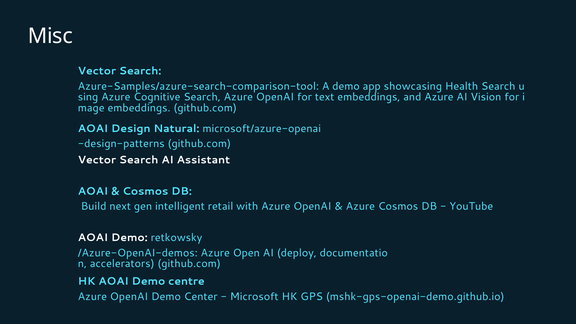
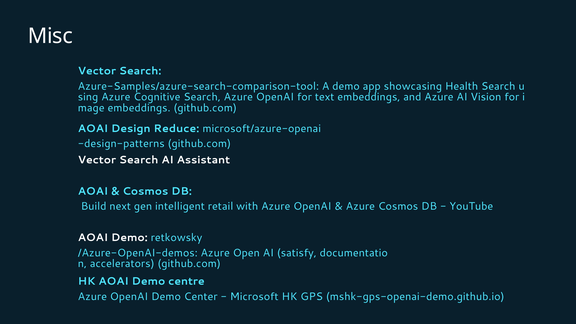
Natural: Natural -> Reduce
deploy: deploy -> satisfy
